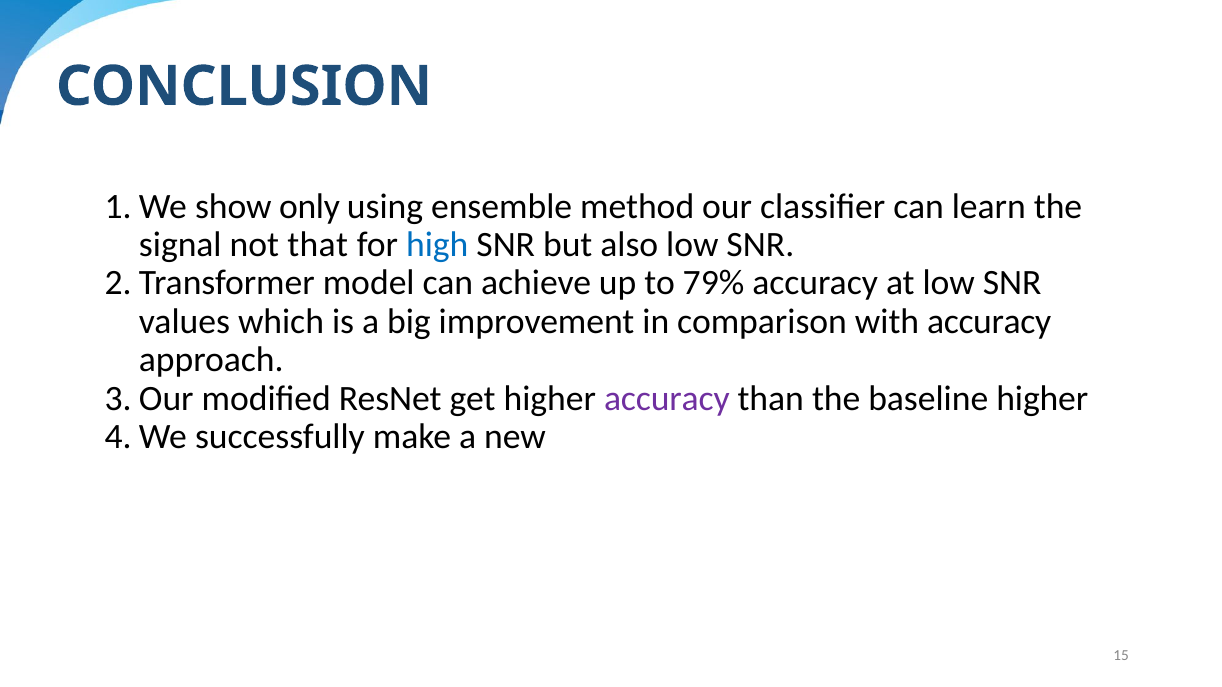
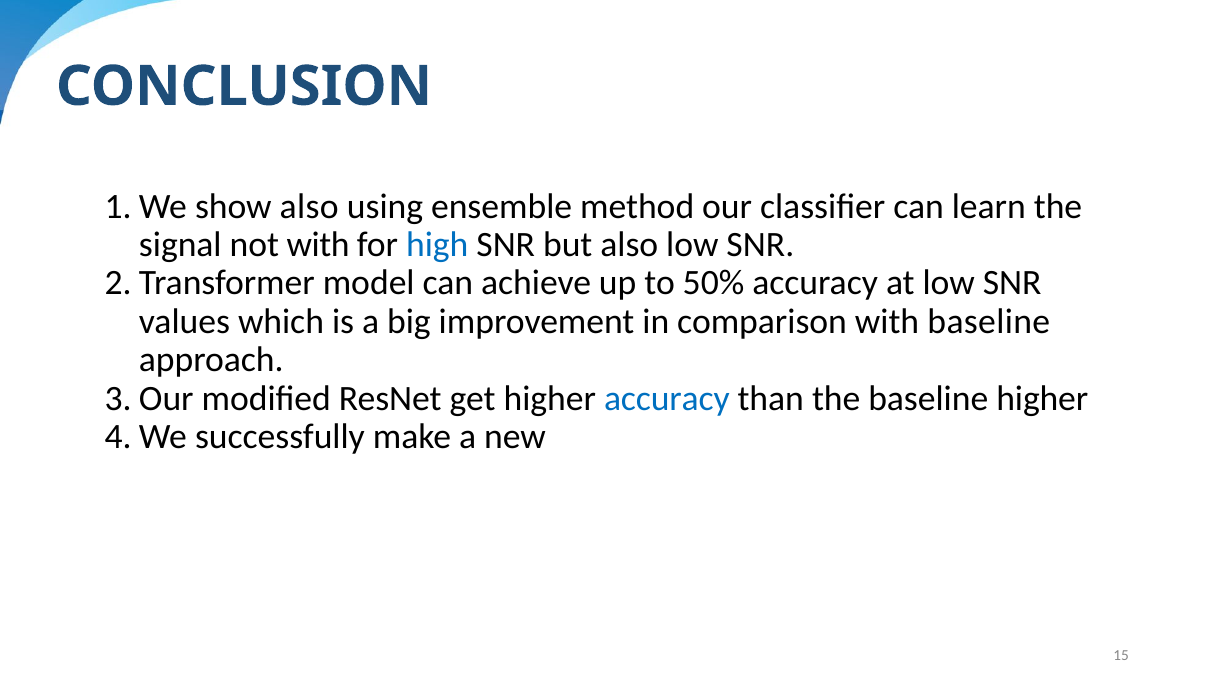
show only: only -> also
not that: that -> with
79%: 79% -> 50%
with accuracy: accuracy -> baseline
accuracy at (667, 399) colour: purple -> blue
